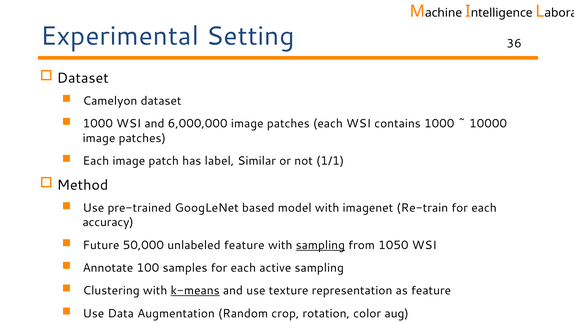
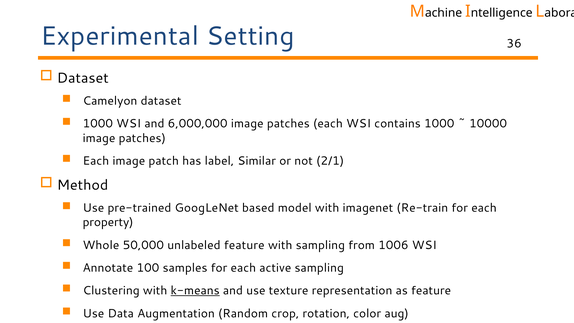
1/1: 1/1 -> 2/1
accuracy: accuracy -> property
Future: Future -> Whole
sampling at (320, 245) underline: present -> none
1050: 1050 -> 1006
